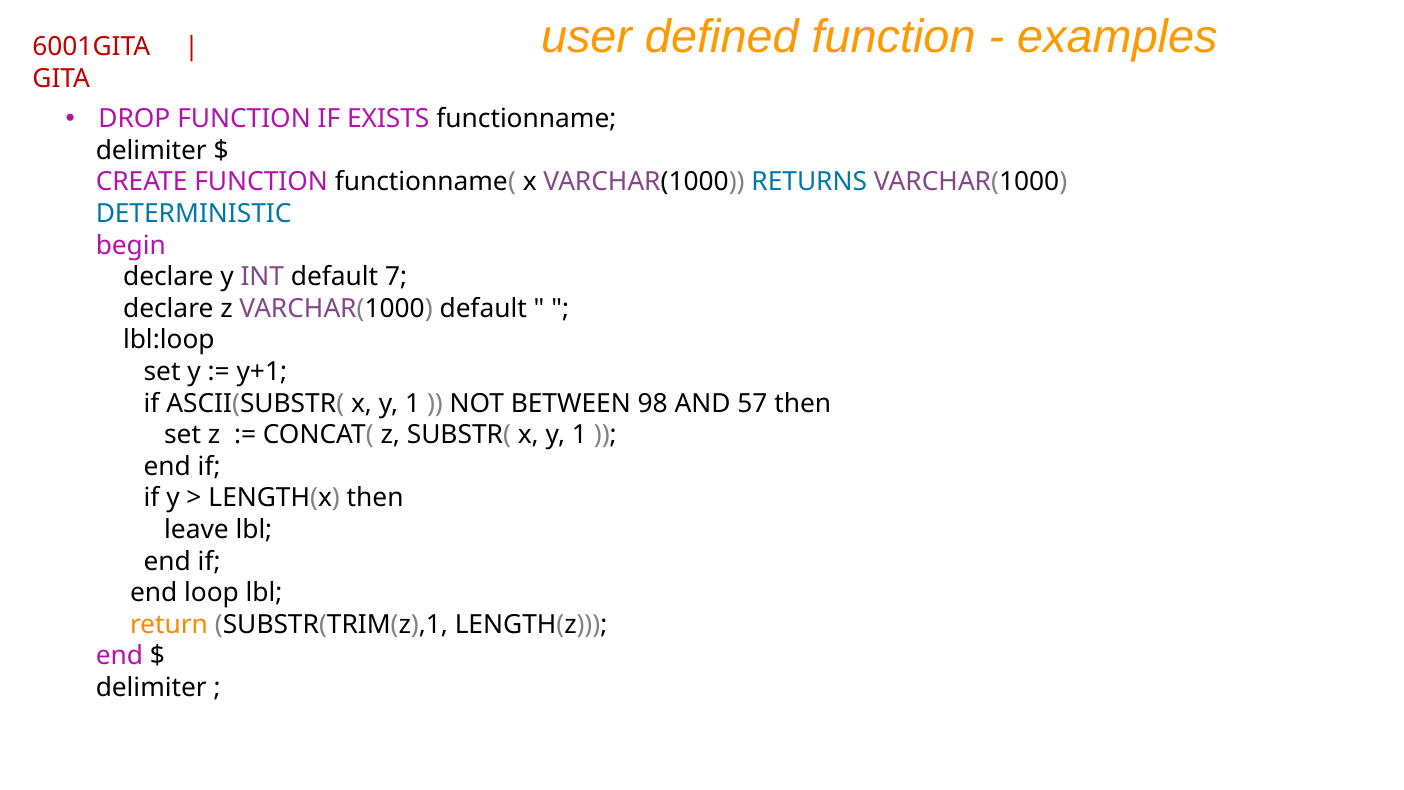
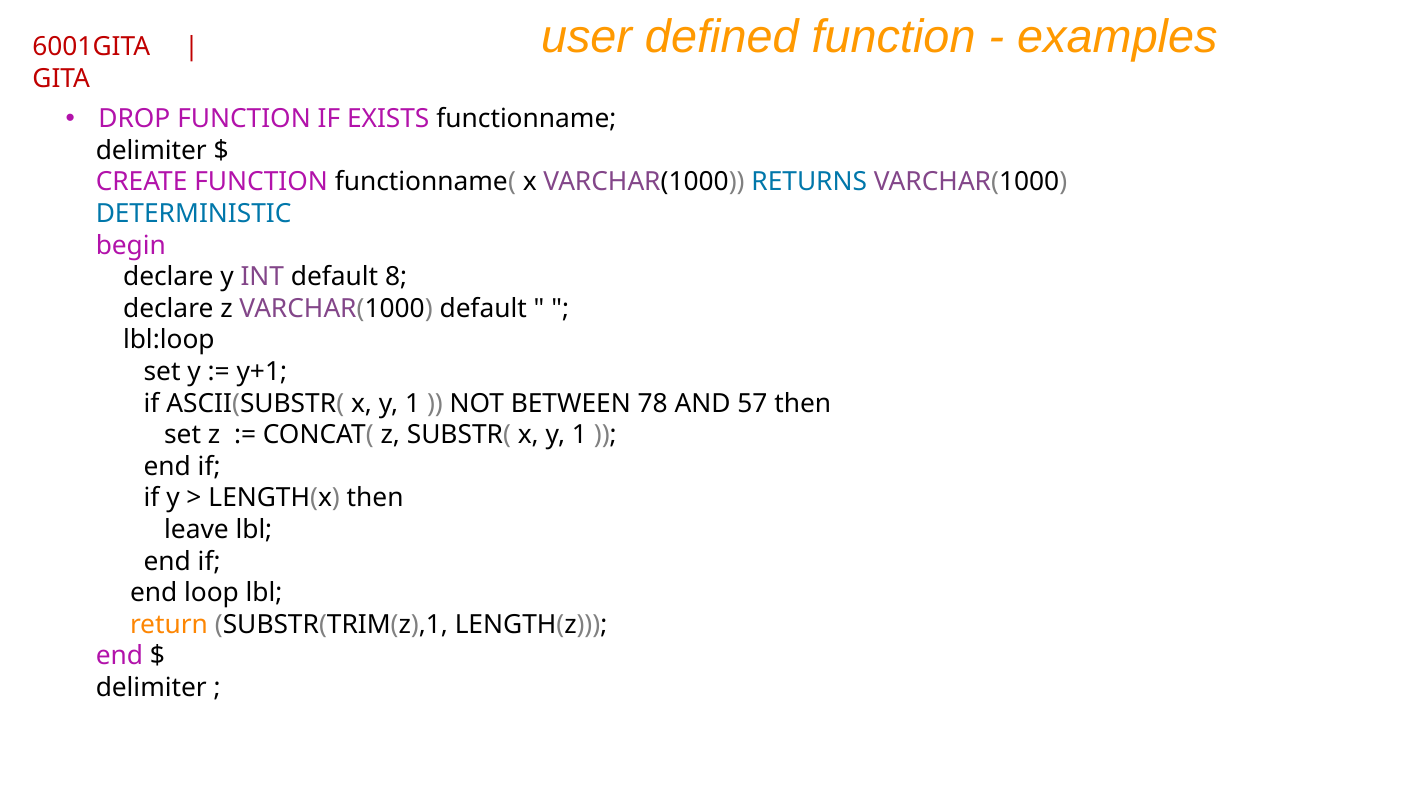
7: 7 -> 8
98: 98 -> 78
